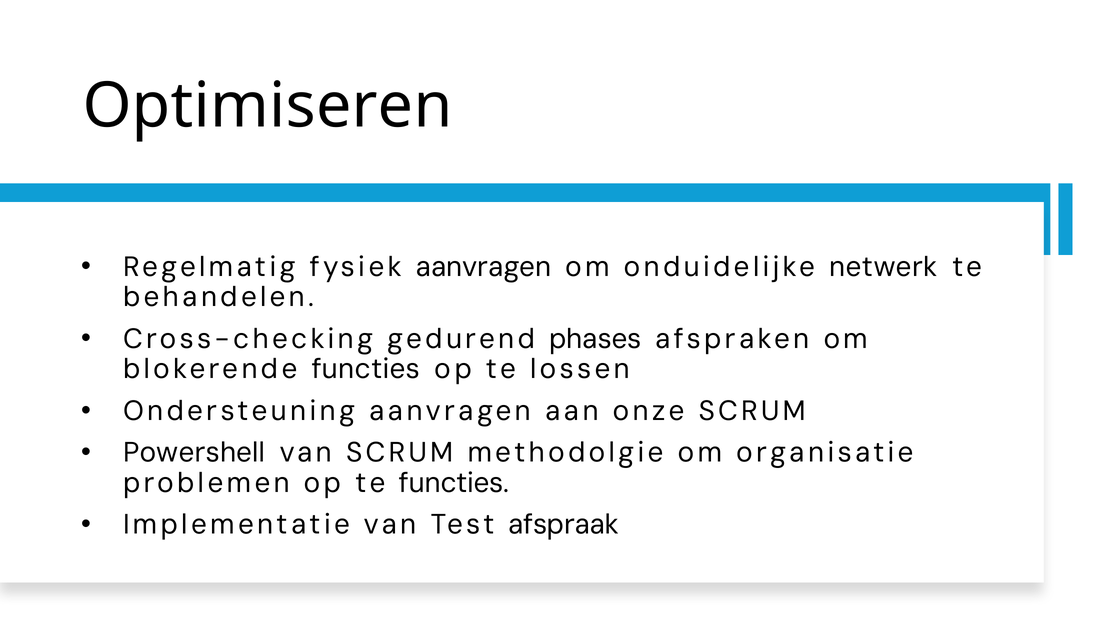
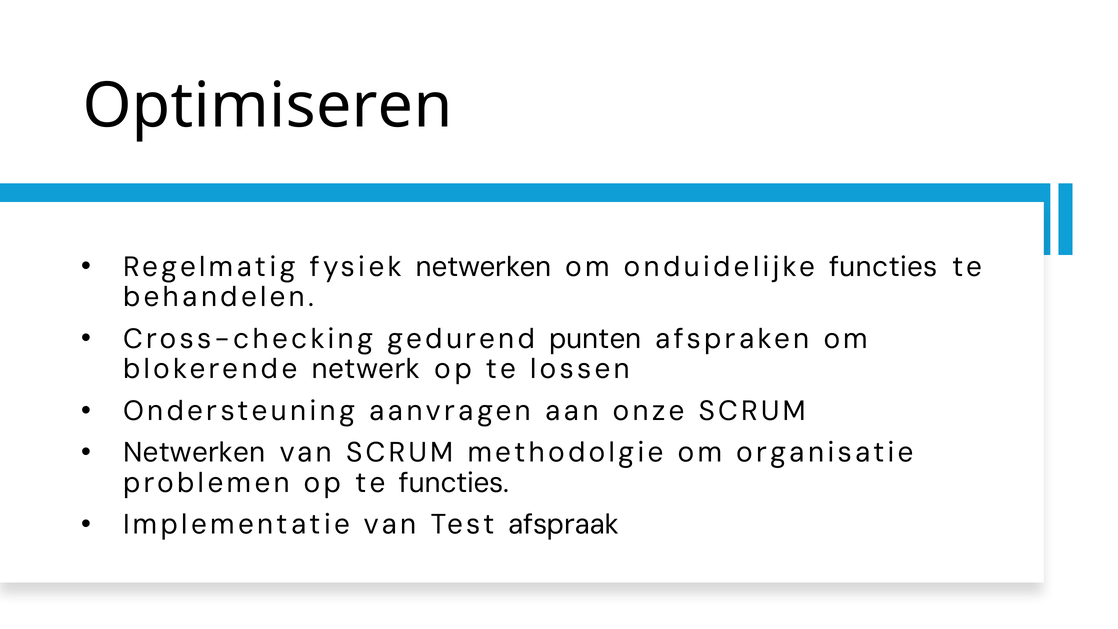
fysiek aanvragen: aanvragen -> netwerken
onduidelijke netwerk: netwerk -> functies
phases: phases -> punten
blokerende functies: functies -> netwerk
Powershell at (194, 453): Powershell -> Netwerken
